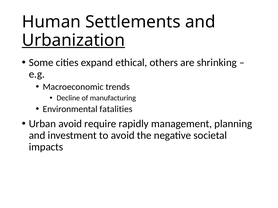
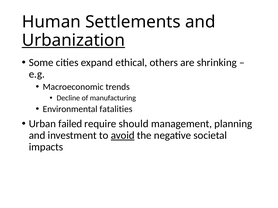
Urban avoid: avoid -> failed
rapidly: rapidly -> should
avoid at (123, 136) underline: none -> present
